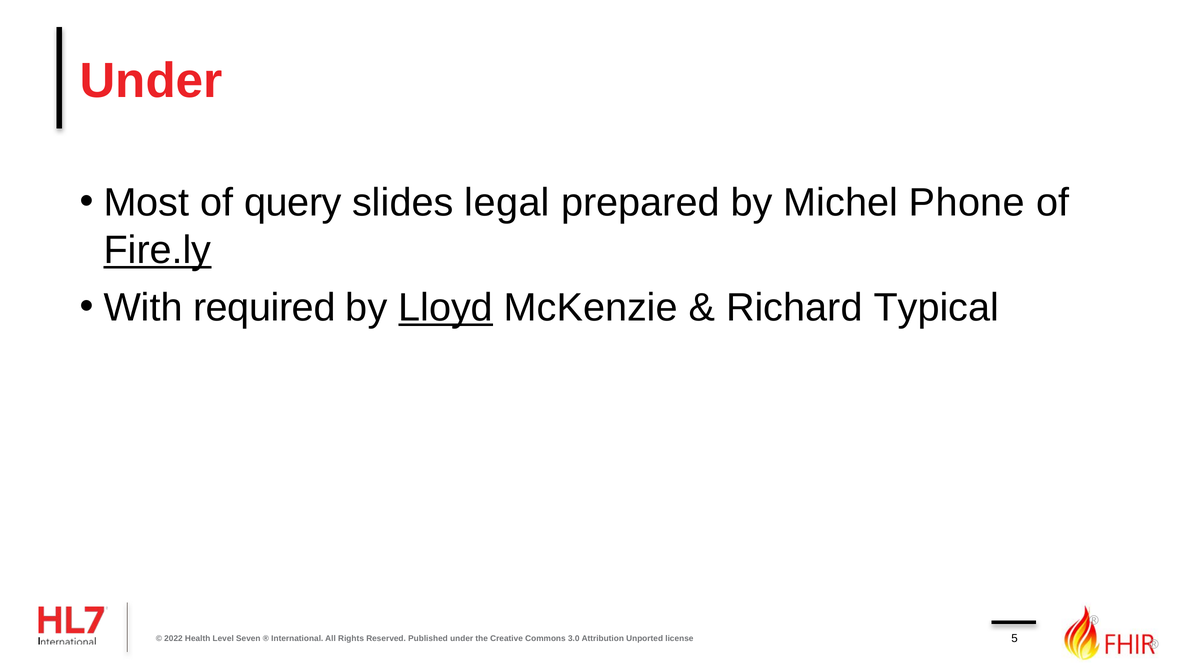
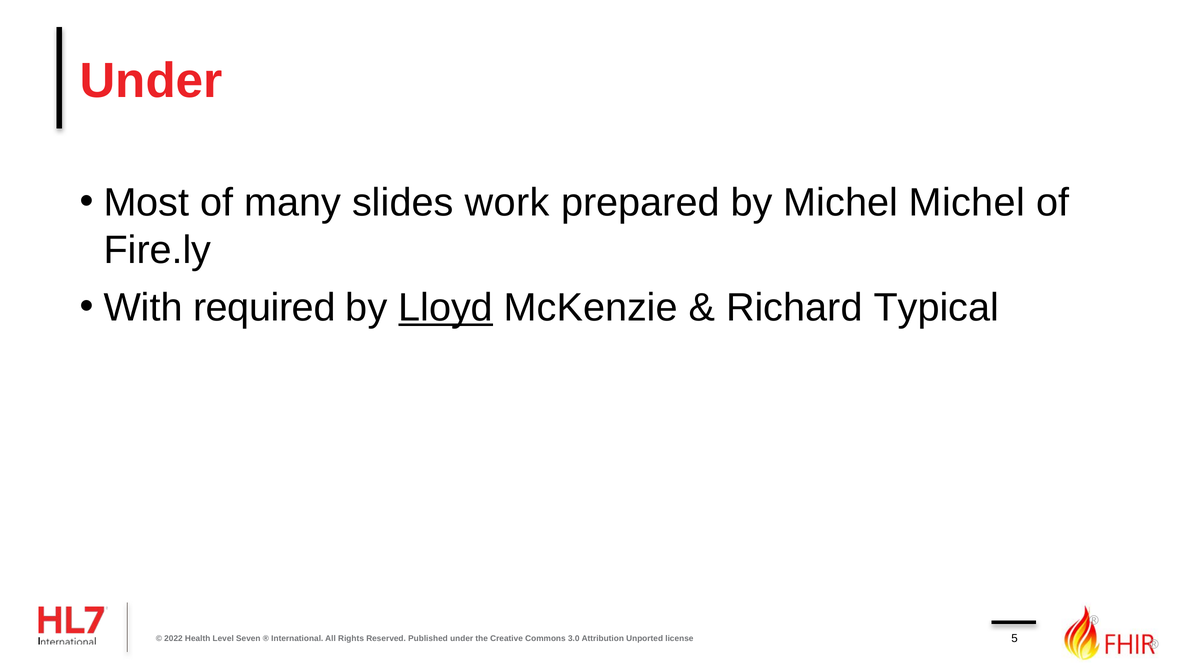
query: query -> many
legal: legal -> work
Michel Phone: Phone -> Michel
Fire.ly underline: present -> none
